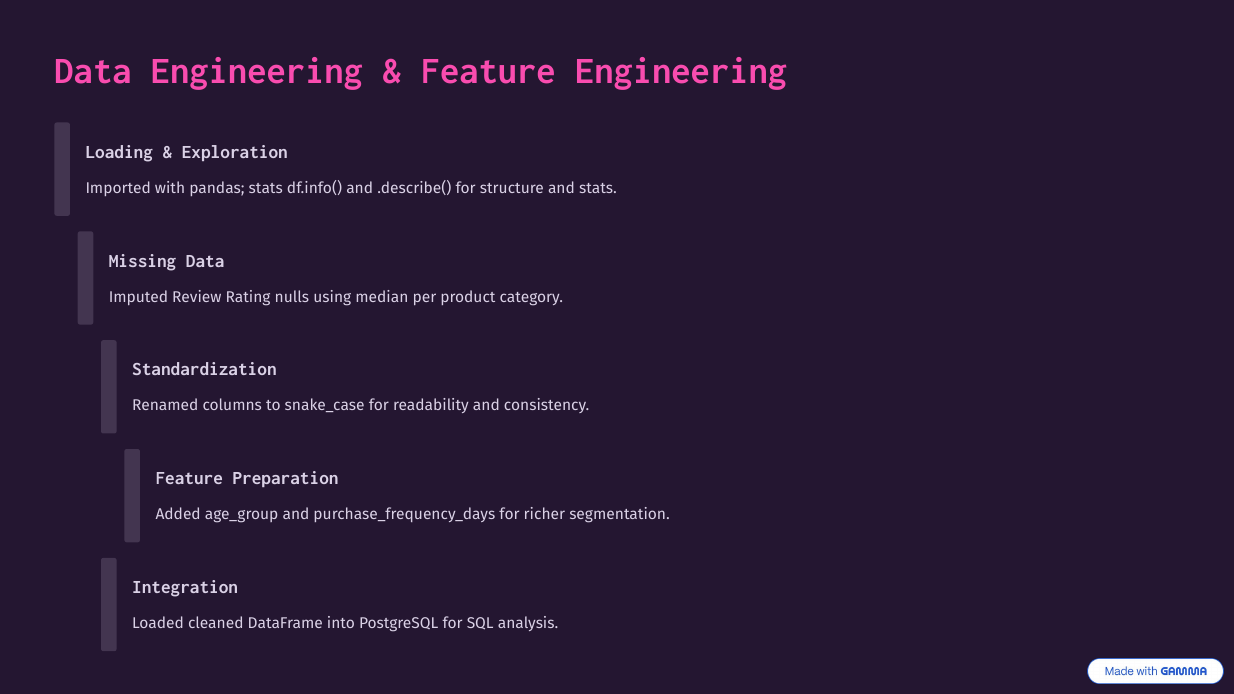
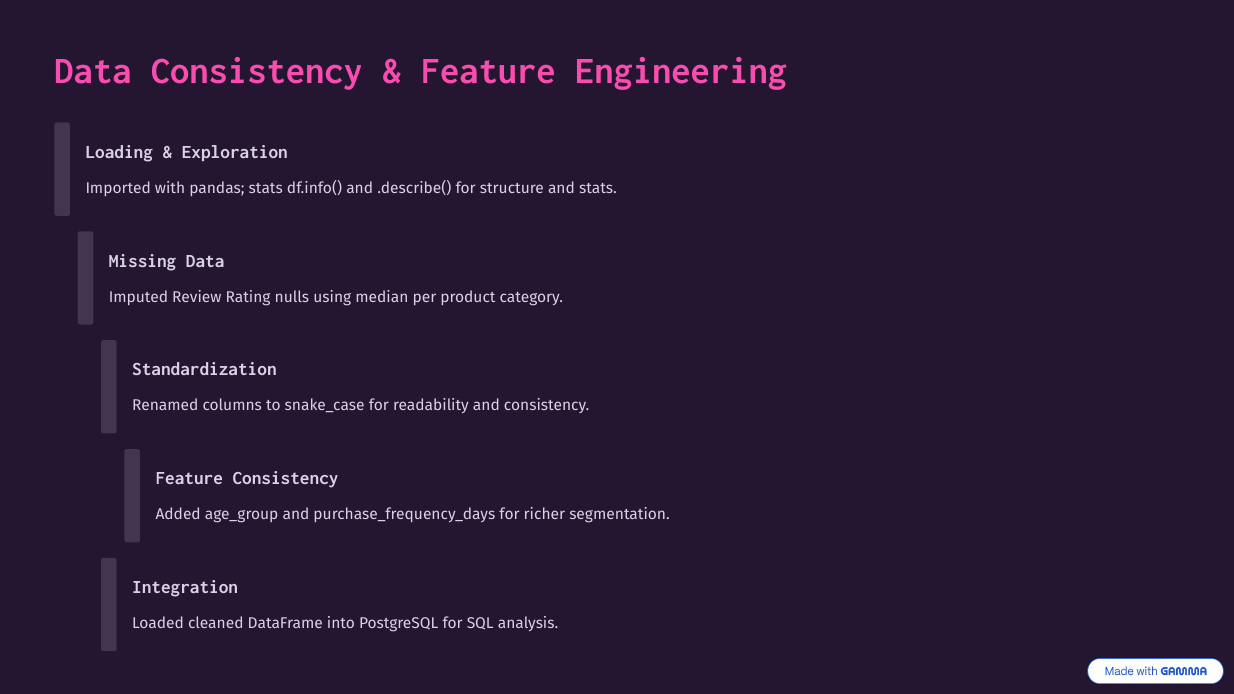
Data Engineering: Engineering -> Consistency
Feature Preparation: Preparation -> Consistency
